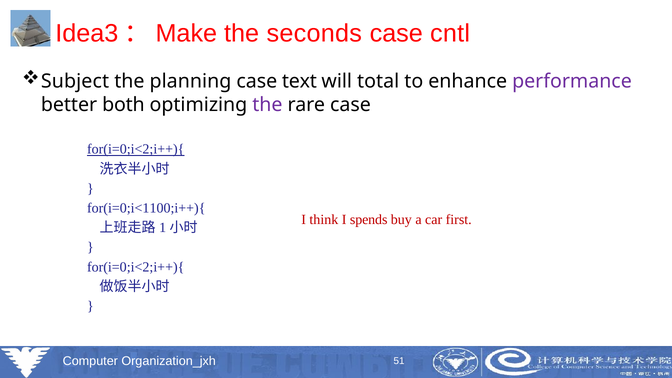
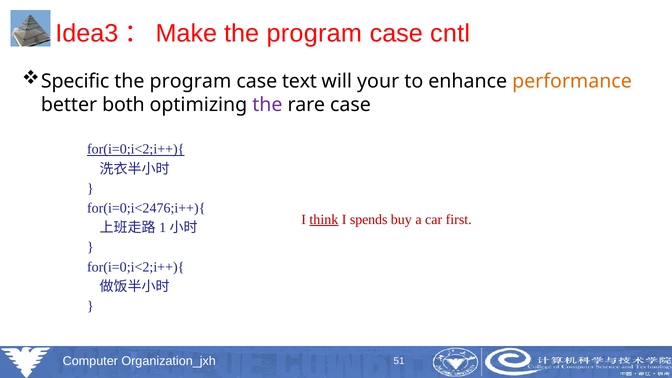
seconds at (314, 33): seconds -> program
Subject: Subject -> Specific
planning at (190, 81): planning -> program
total: total -> your
performance colour: purple -> orange
for(i=0;i<1100;i++){: for(i=0;i<1100;i++){ -> for(i=0;i<2476;i++){
think underline: none -> present
